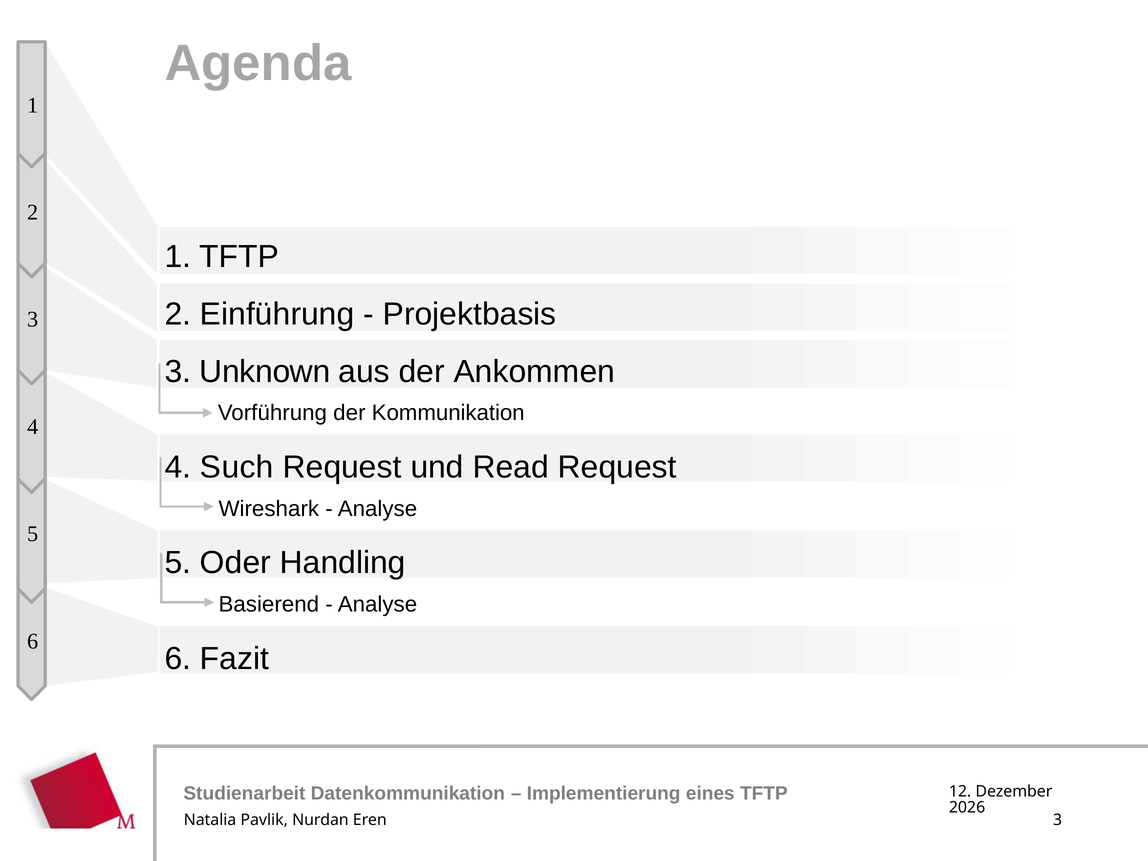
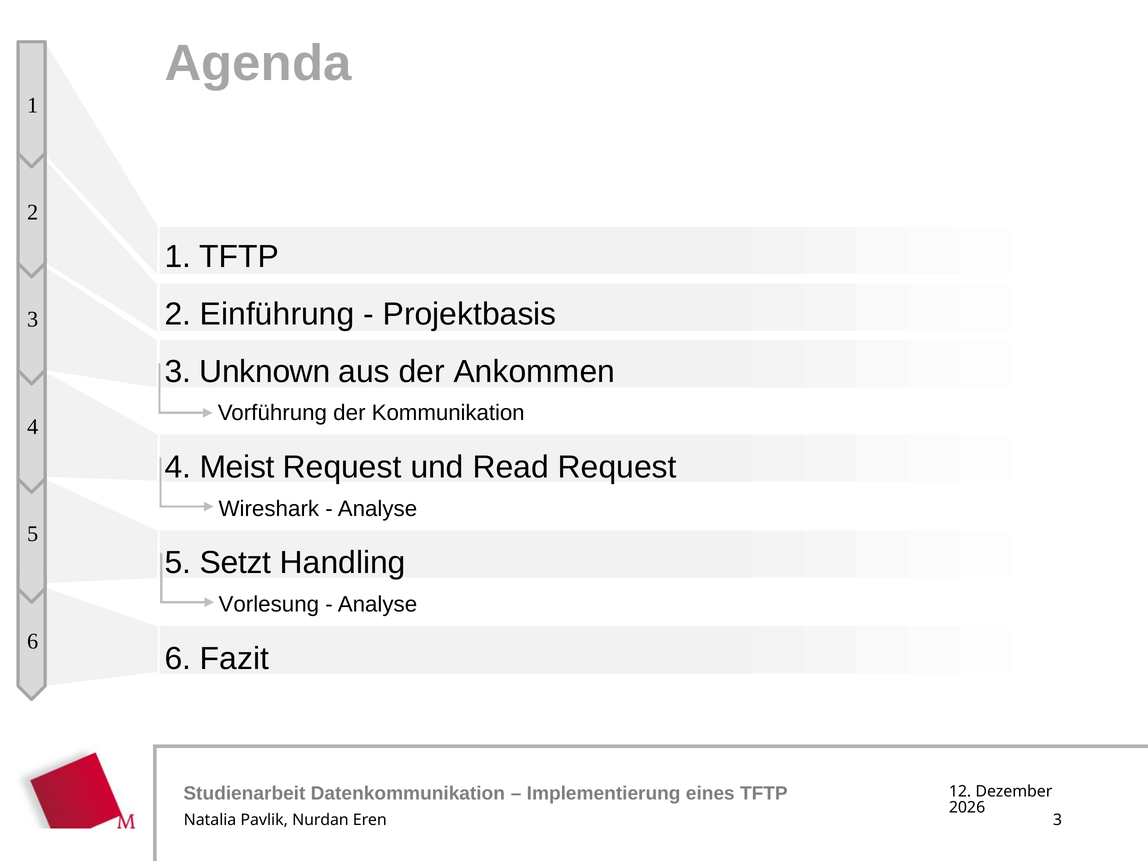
Such: Such -> Meist
Oder: Oder -> Setzt
Basierend: Basierend -> Vorlesung
